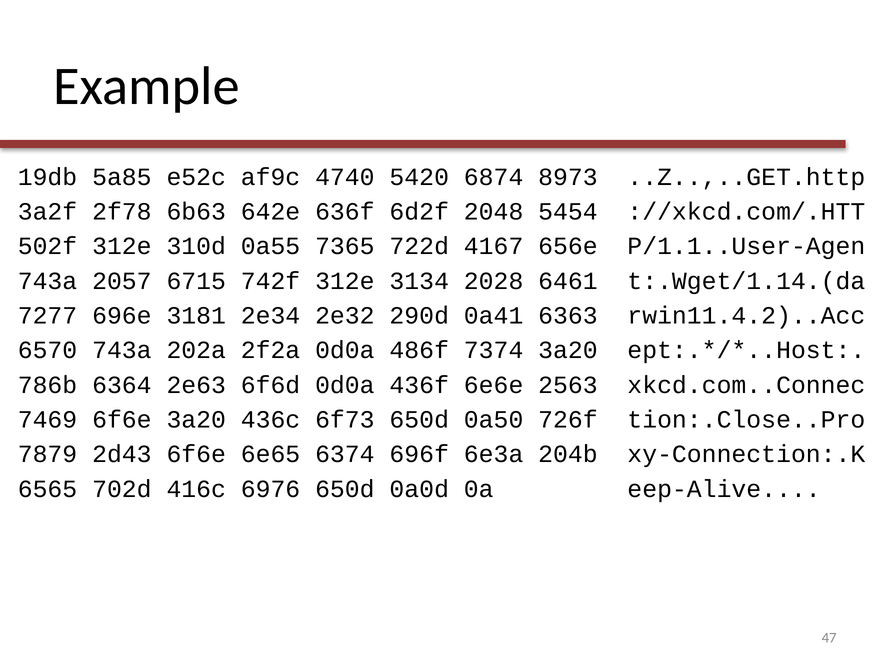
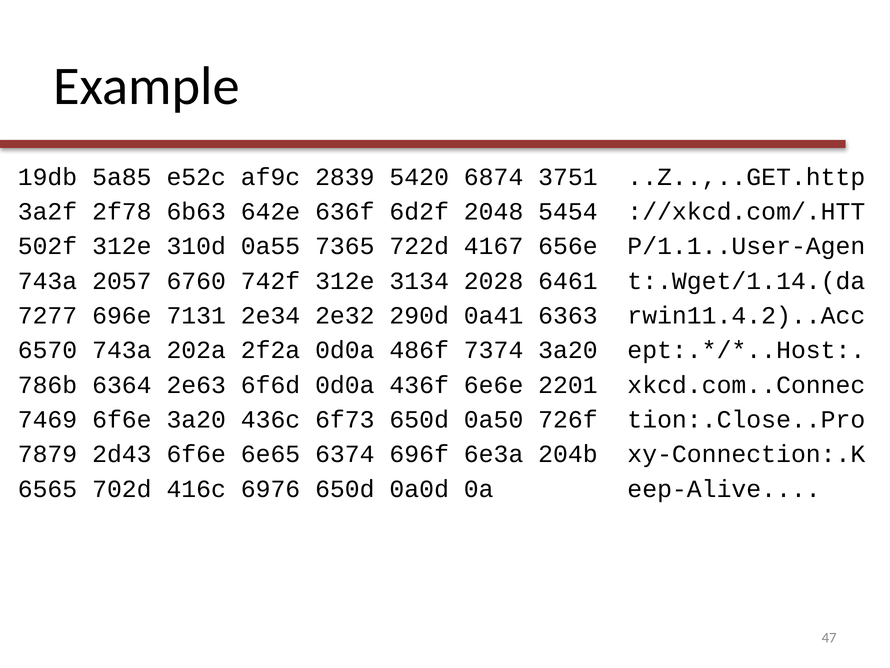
4740: 4740 -> 2839
8973: 8973 -> 3751
6715: 6715 -> 6760
3181: 3181 -> 7131
2563: 2563 -> 2201
